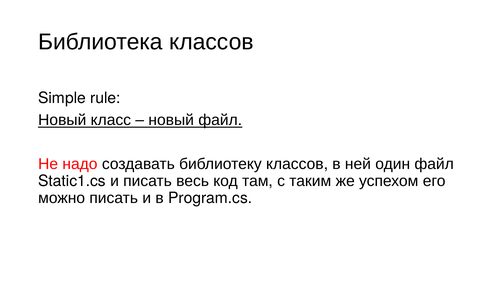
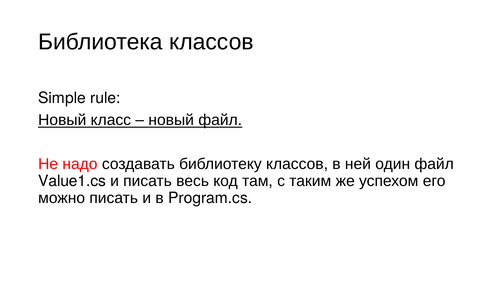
Static1.cs: Static1.cs -> Value1.cs
